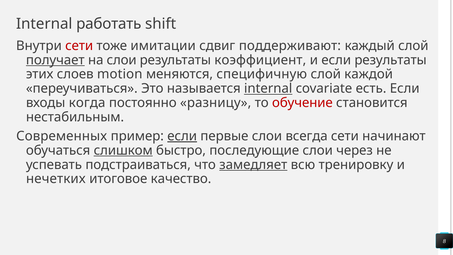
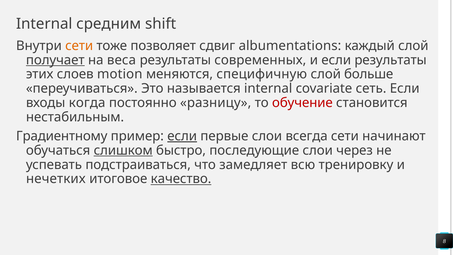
работать: работать -> средним
сети at (79, 46) colour: red -> orange
имитации: имитации -> позволяет
поддерживают: поддерживают -> albumentations
на слои: слои -> веса
коэффициент: коэффициент -> современных
каждой: каждой -> больше
internal at (268, 88) underline: present -> none
есть: есть -> сеть
Современных: Современных -> Градиентному
замедляет underline: present -> none
качество underline: none -> present
